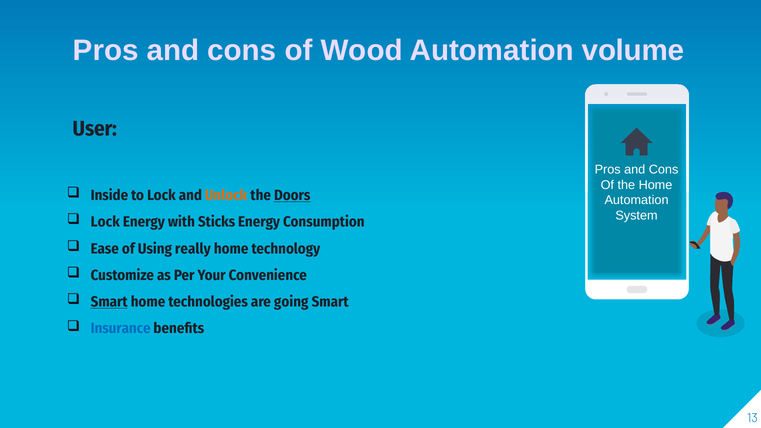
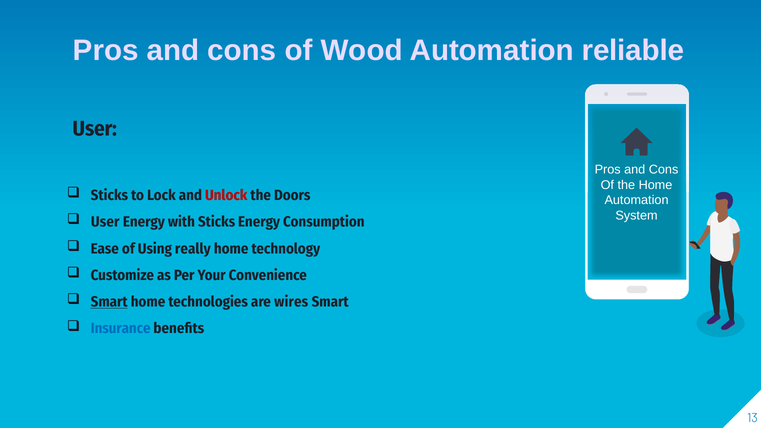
volume: volume -> reliable
Inside at (109, 195): Inside -> Sticks
Unlock colour: orange -> red
Doors underline: present -> none
Lock at (105, 222): Lock -> User
going: going -> wires
